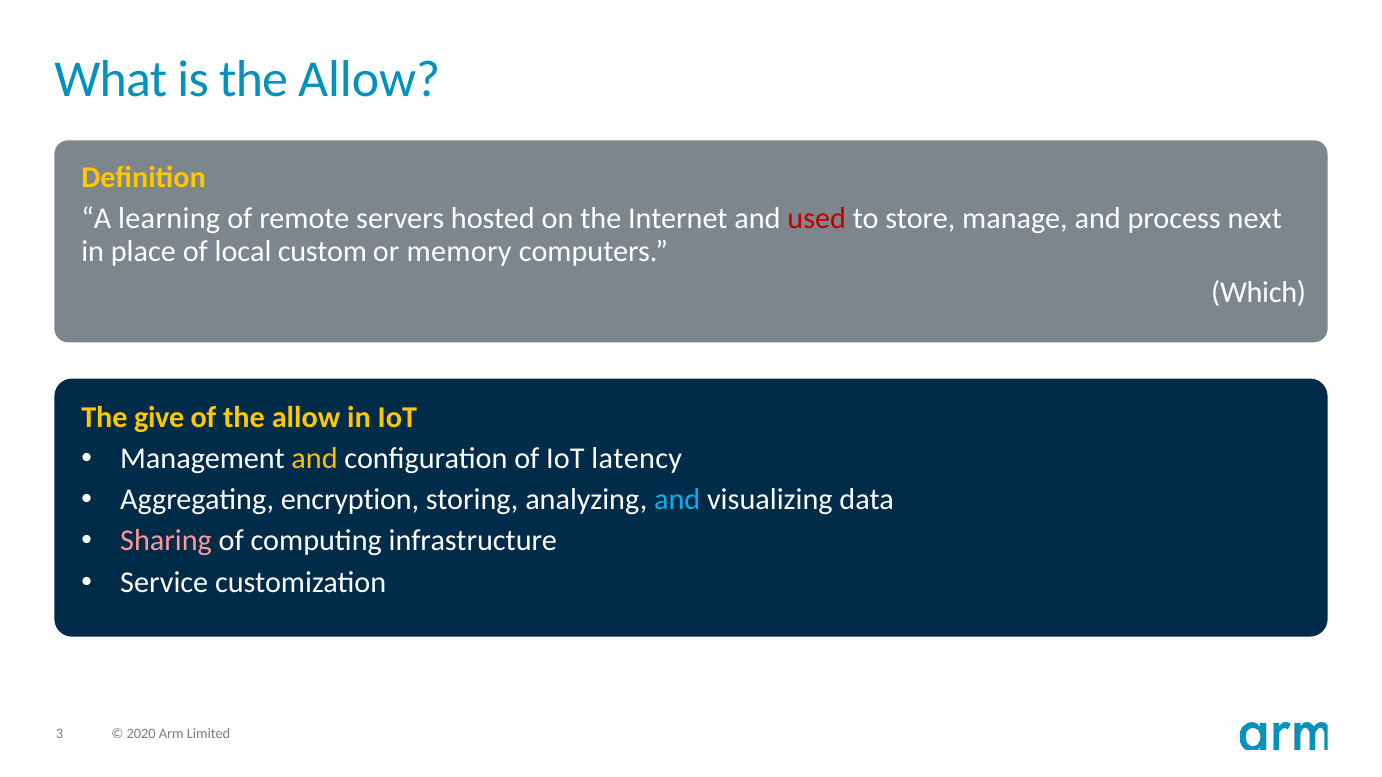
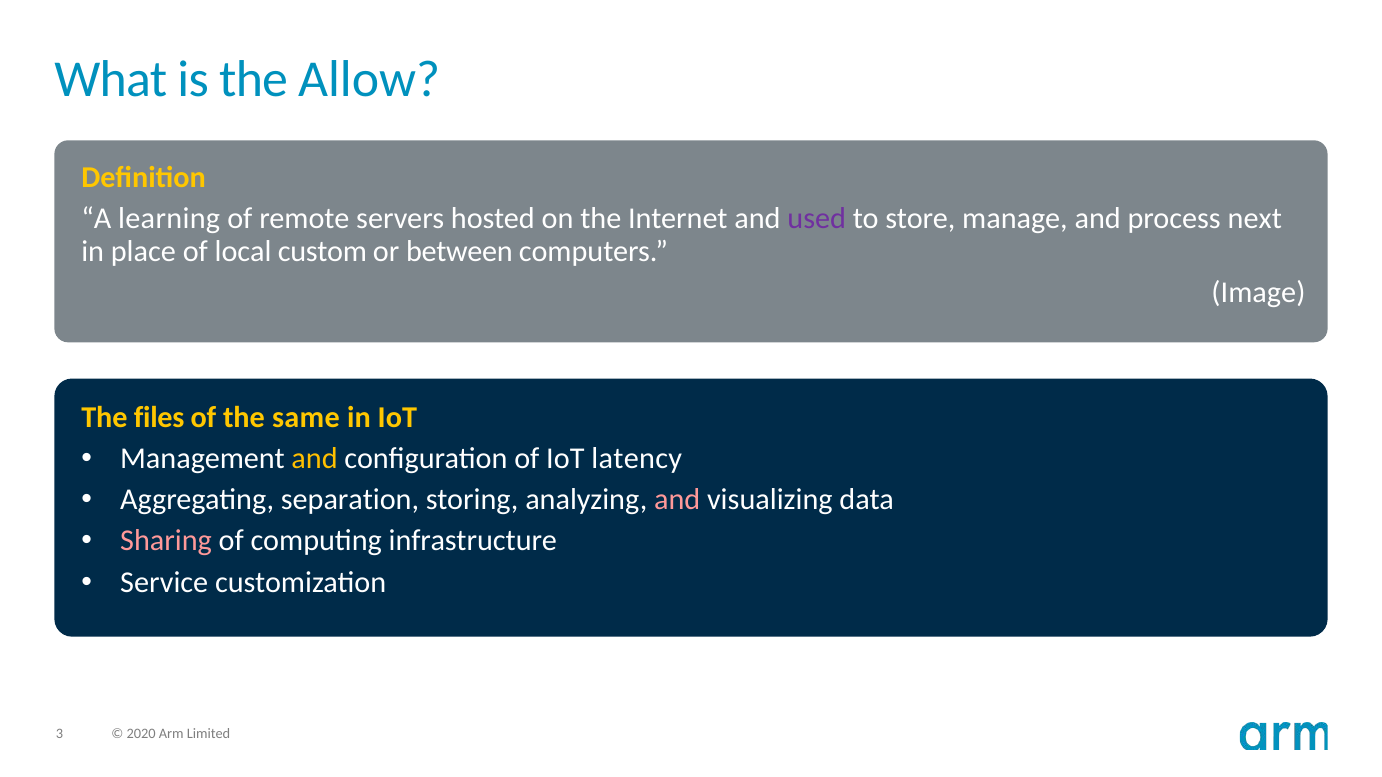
used colour: red -> purple
memory: memory -> between
Which: Which -> Image
give: give -> files
of the allow: allow -> same
encryption: encryption -> separation
and at (677, 500) colour: light blue -> pink
